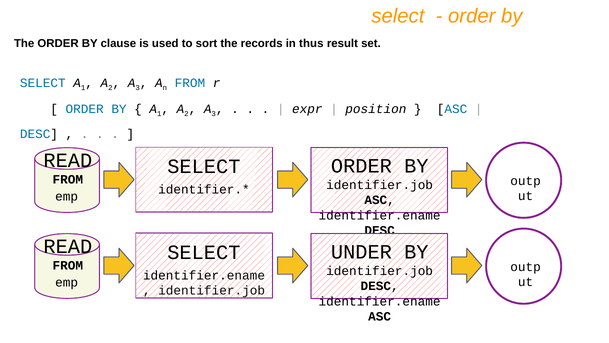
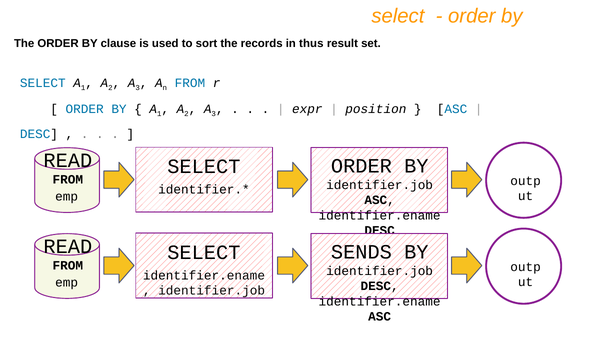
UNDER: UNDER -> SENDS
